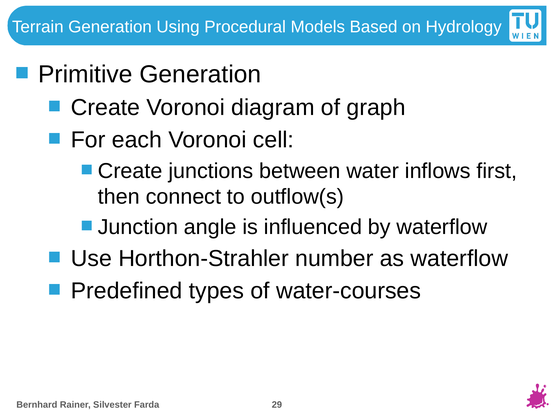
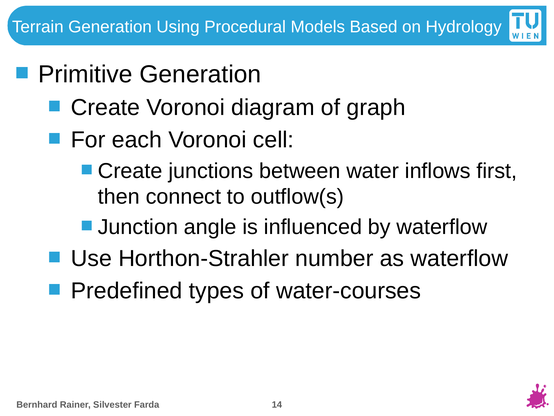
29: 29 -> 14
